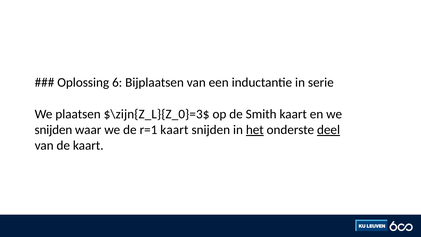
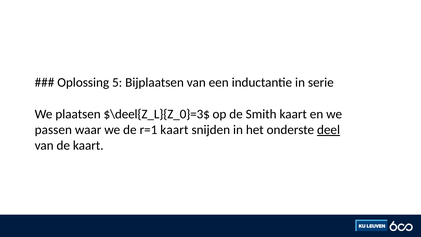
6: 6 -> 5
$\zijn{Z_L}{Z_0}=3$: $\zijn{Z_L}{Z_0}=3$ -> $\deel{Z_L}{Z_0}=3$
snijden at (53, 130): snijden -> passen
het underline: present -> none
